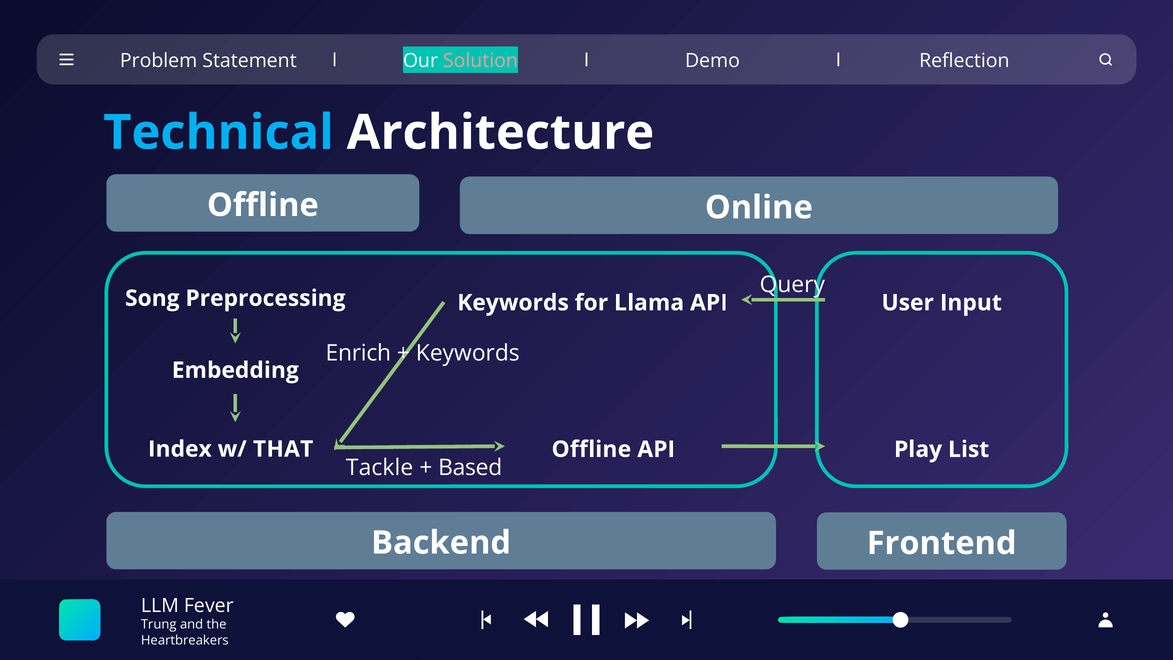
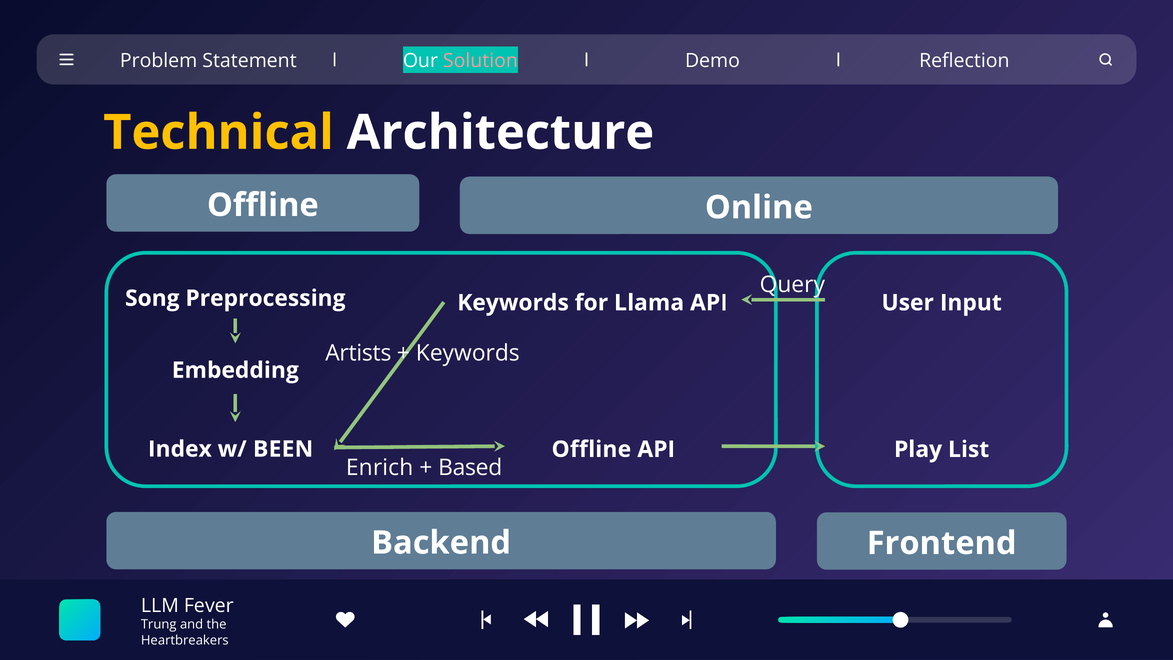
Technical colour: light blue -> yellow
Enrich: Enrich -> Artists
THAT: THAT -> BEEN
Tackle: Tackle -> Enrich
